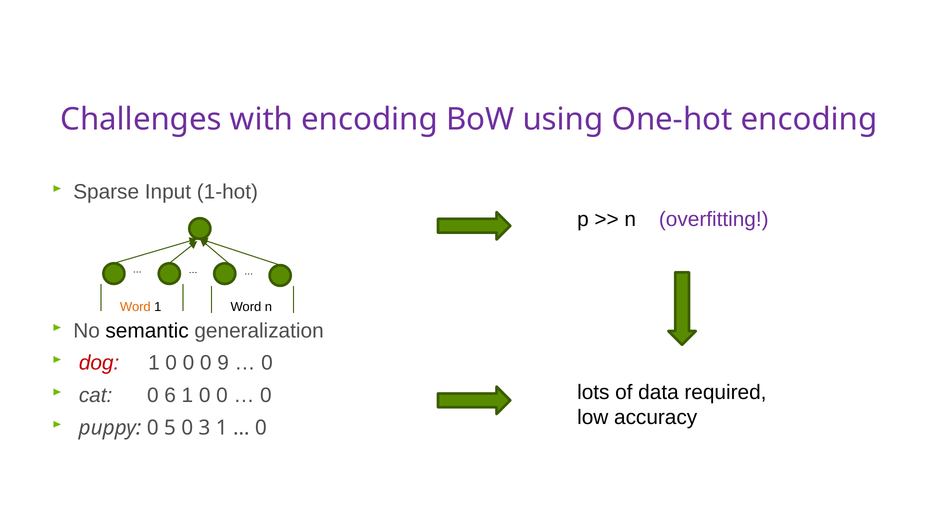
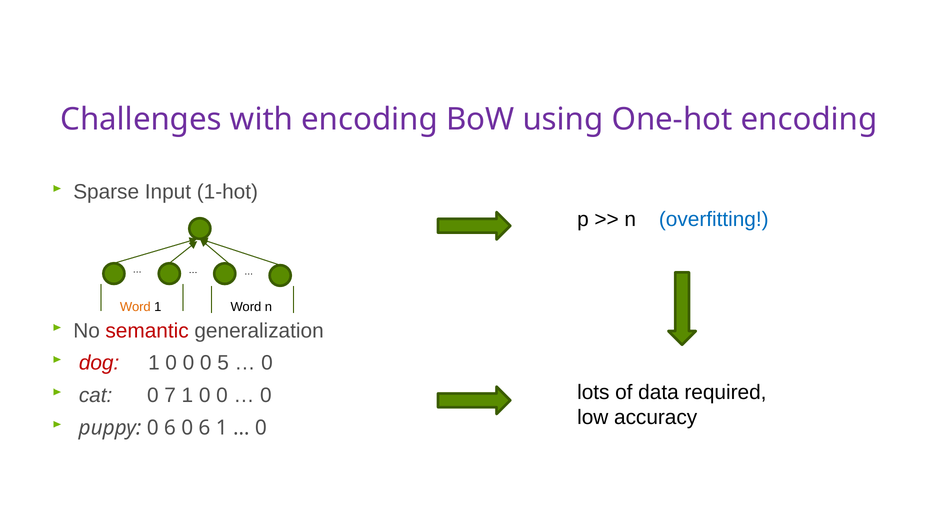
overfitting colour: purple -> blue
semantic colour: black -> red
9: 9 -> 5
6: 6 -> 7
puppy 0 5: 5 -> 6
3 at (204, 427): 3 -> 6
